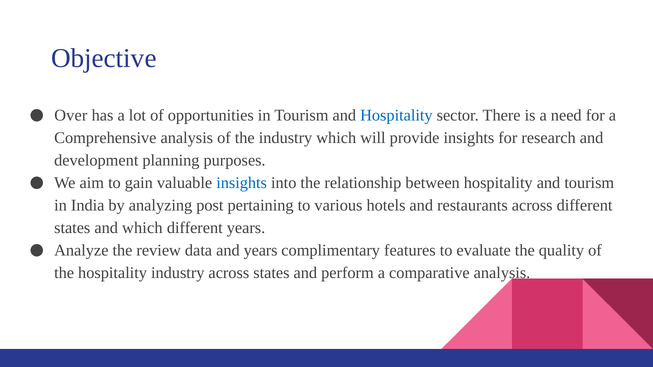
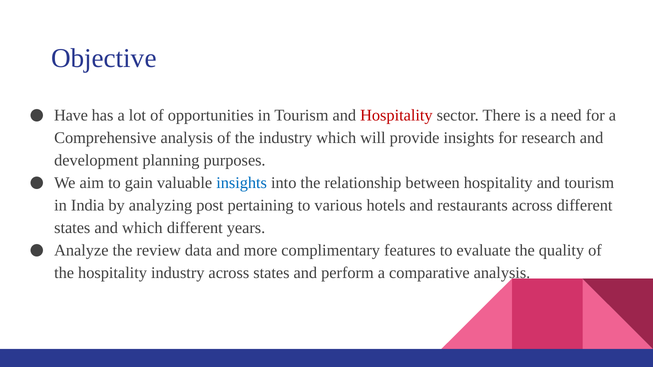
Over: Over -> Have
Hospitality at (396, 115) colour: blue -> red
and years: years -> more
